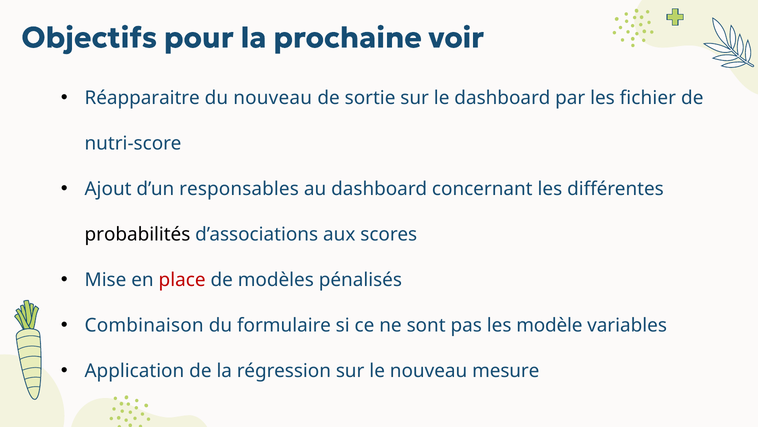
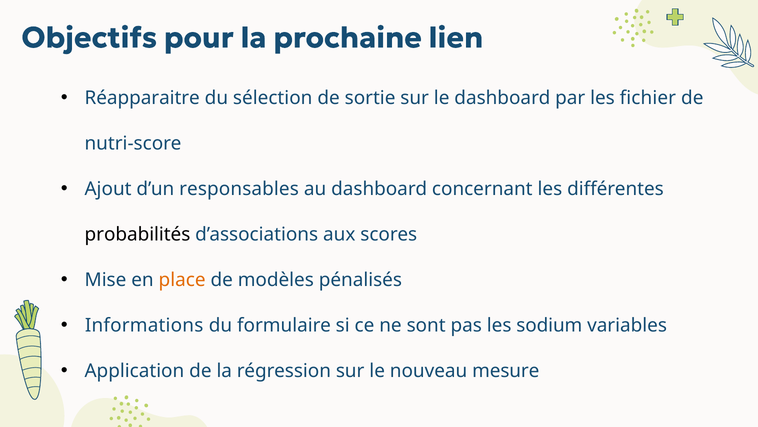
voir: voir -> lien
du nouveau: nouveau -> sélection
place colour: red -> orange
Combinaison: Combinaison -> Informations
modèle: modèle -> sodium
